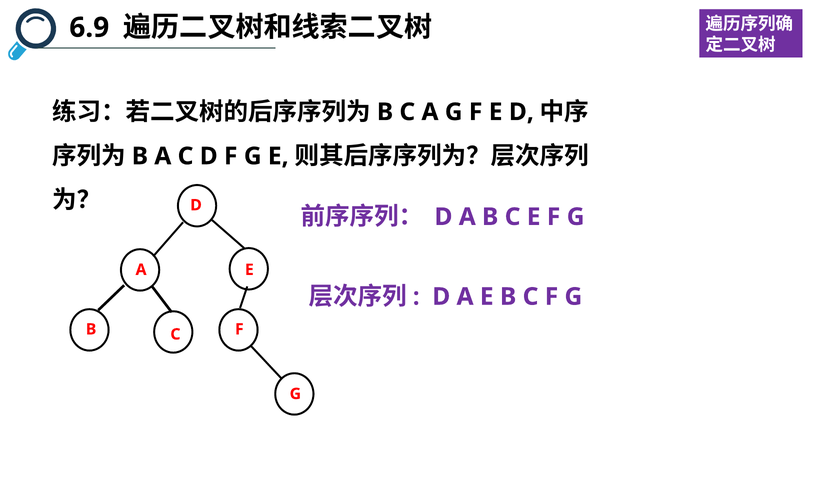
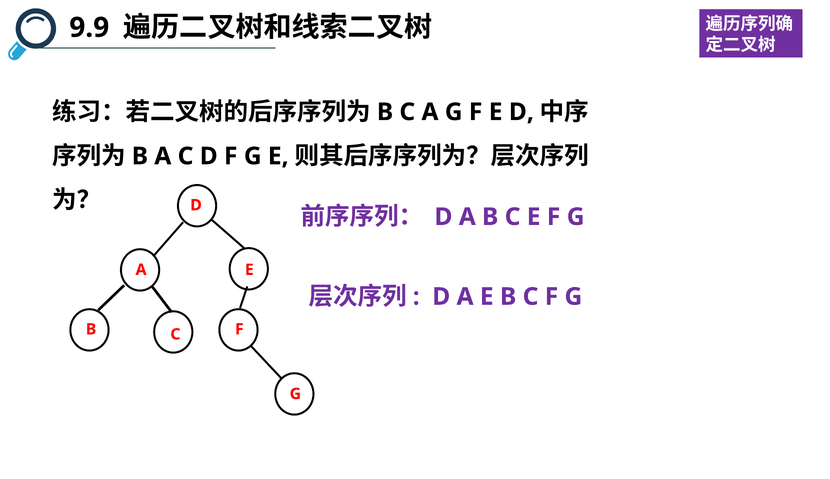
6.9: 6.9 -> 9.9
